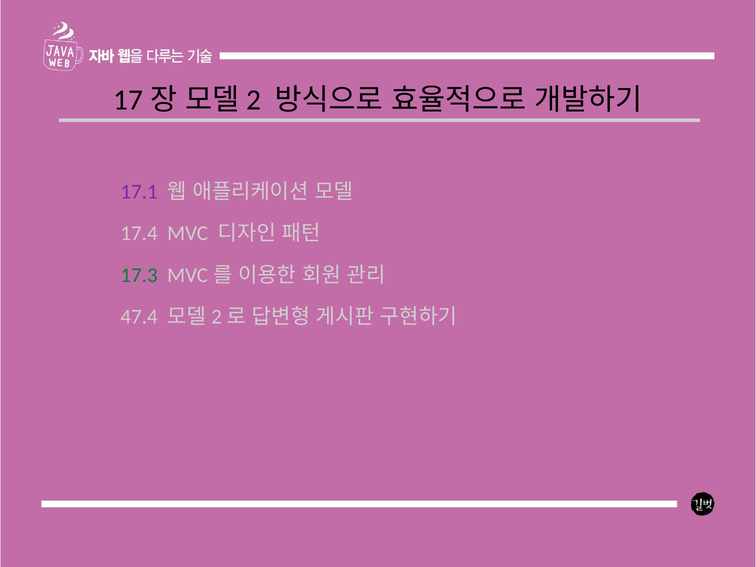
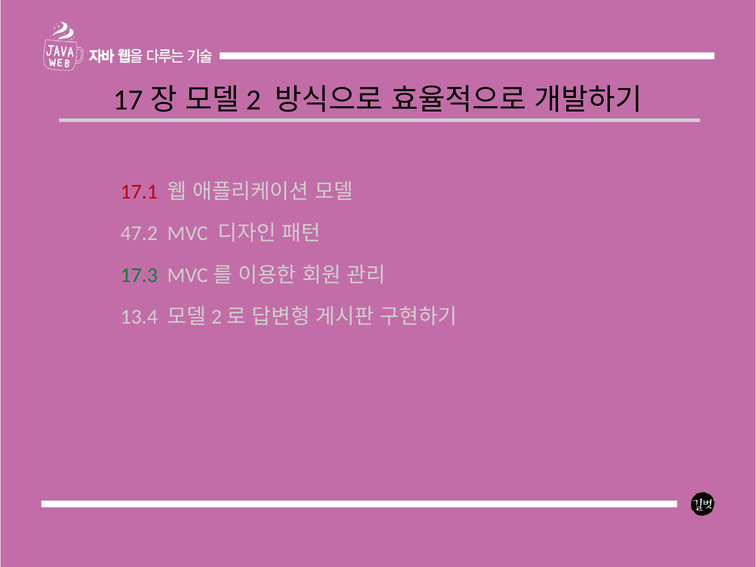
17.1 colour: purple -> red
17.4: 17.4 -> 47.2
47.4: 47.4 -> 13.4
